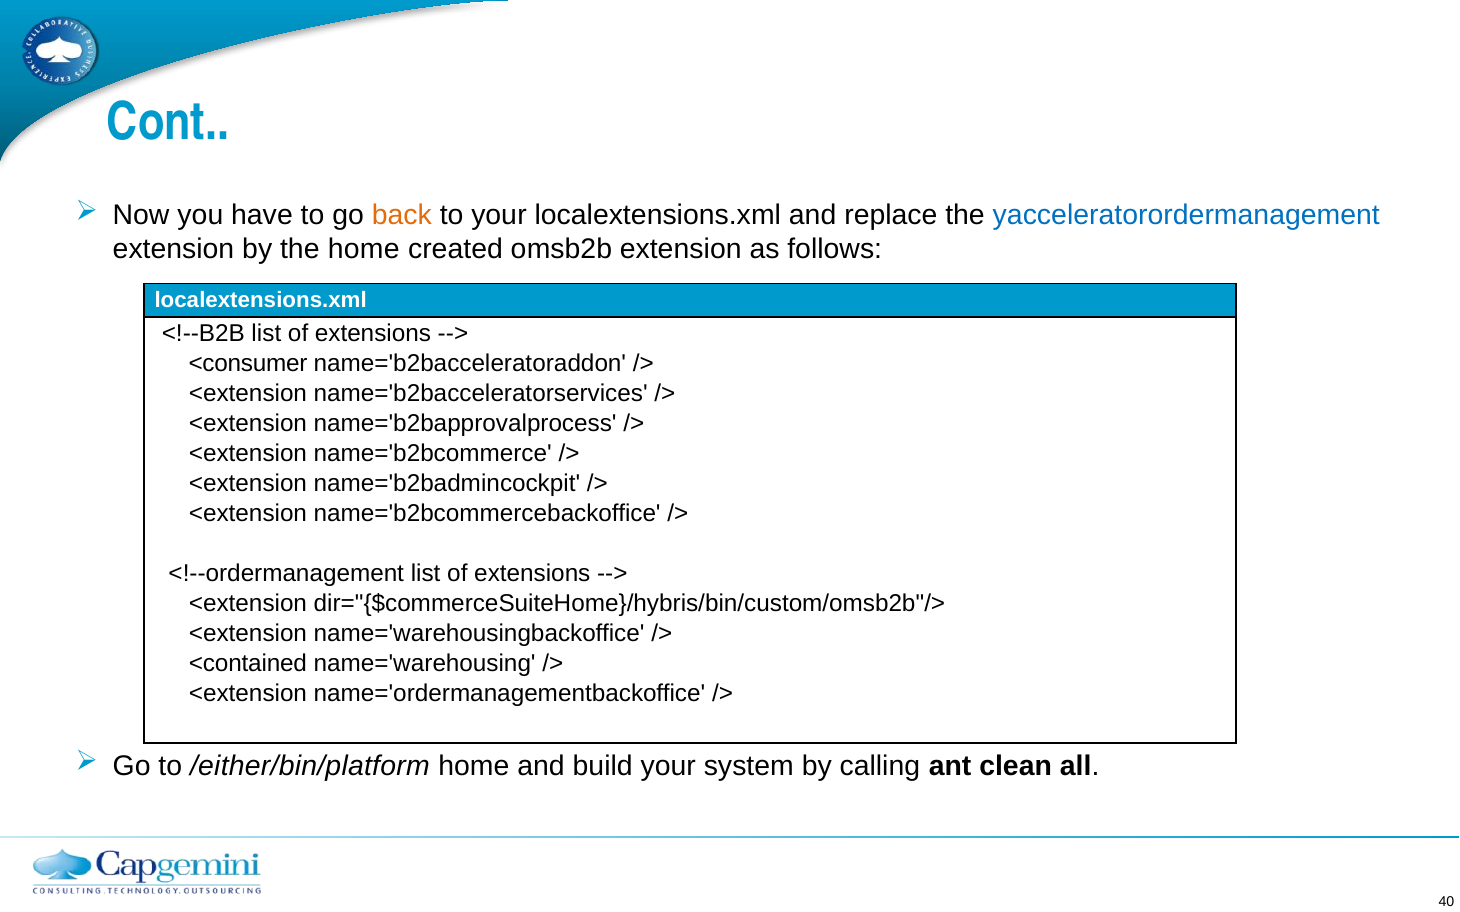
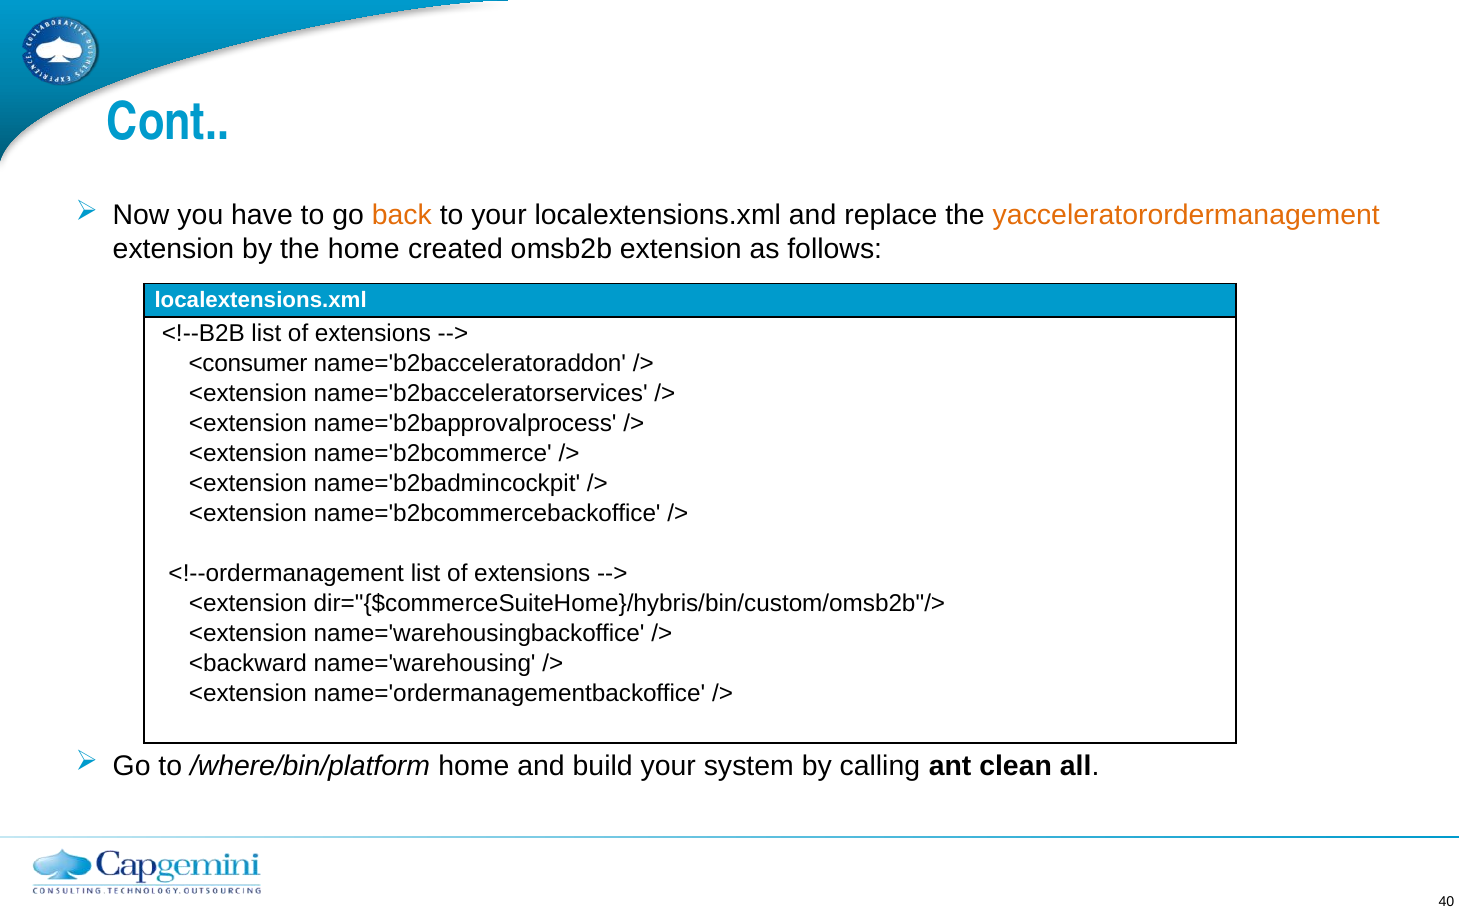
yacceleratorordermanagement colour: blue -> orange
<contained: <contained -> <backward
/either/bin/platform: /either/bin/platform -> /where/bin/platform
